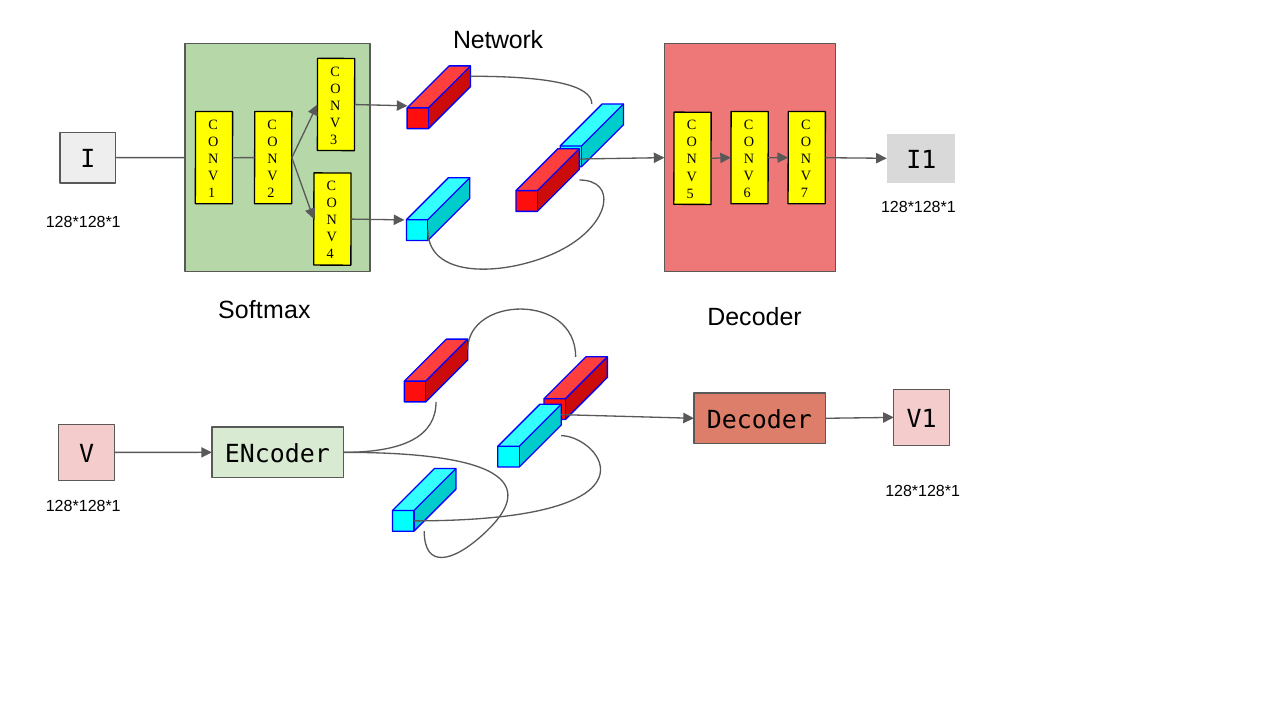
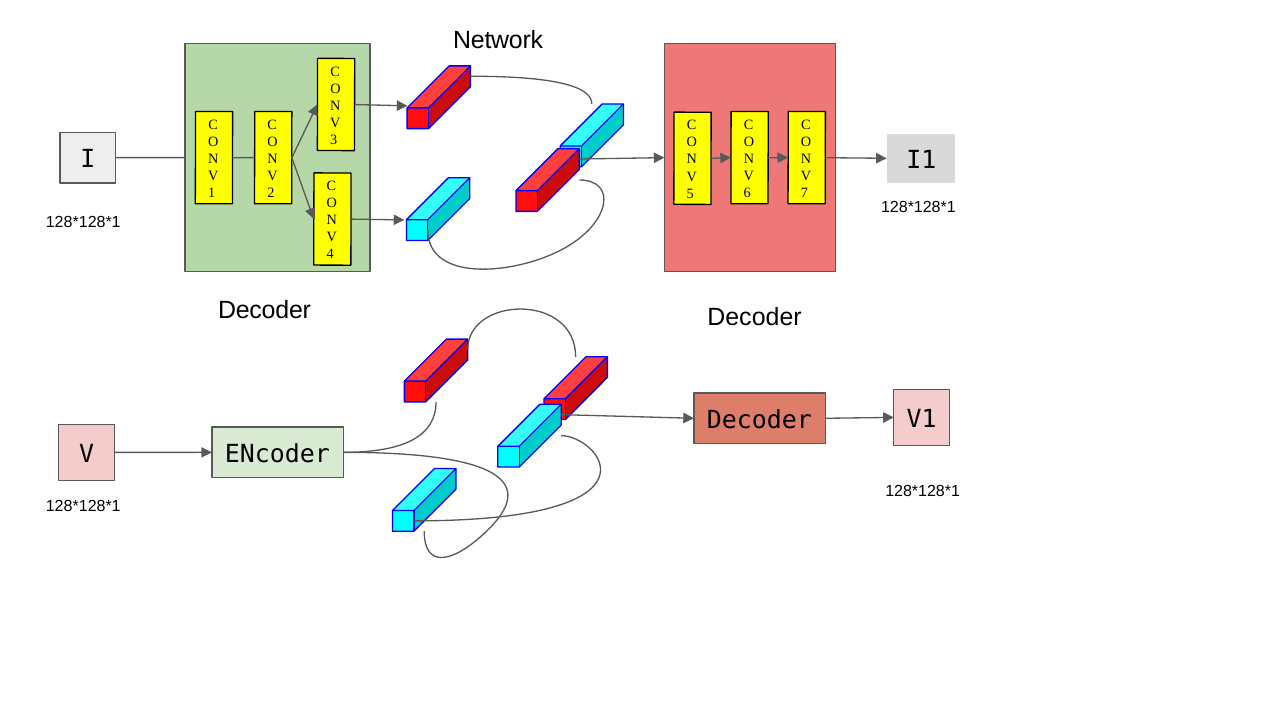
Softmax at (264, 310): Softmax -> Decoder
